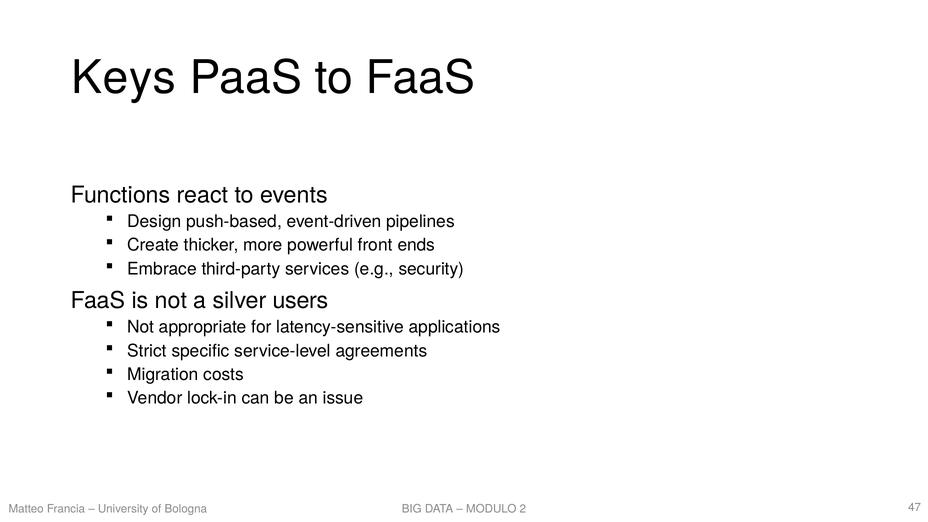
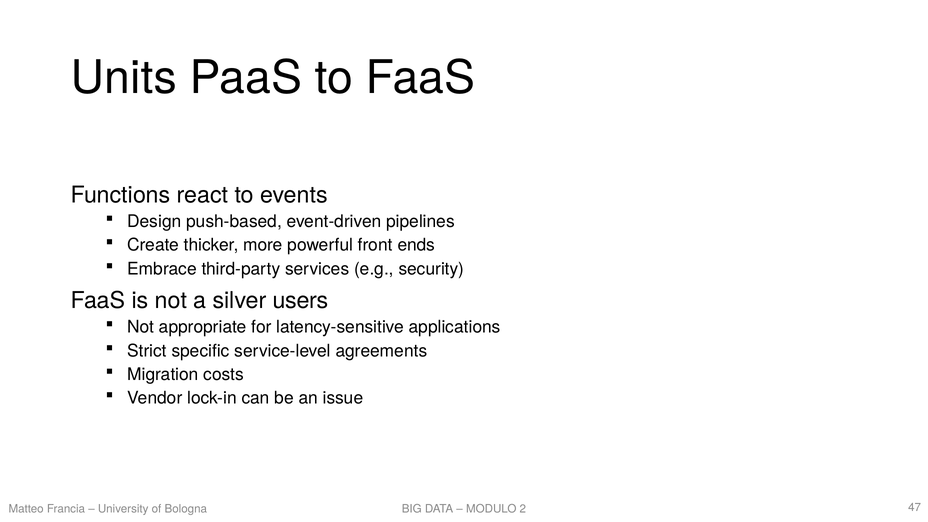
Keys: Keys -> Units
